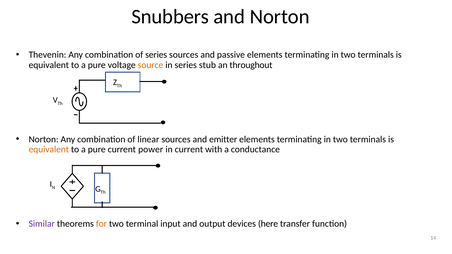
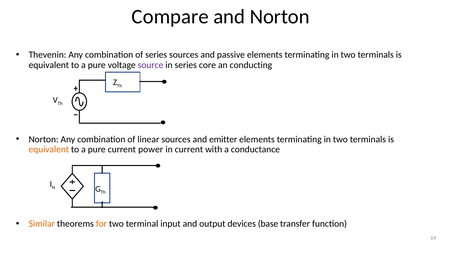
Snubbers: Snubbers -> Compare
source colour: orange -> purple
stub: stub -> core
throughout: throughout -> conducting
Similar colour: purple -> orange
here: here -> base
